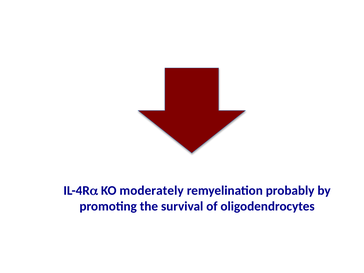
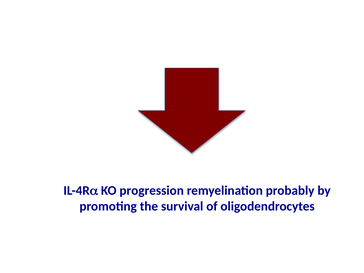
moderately: moderately -> progression
